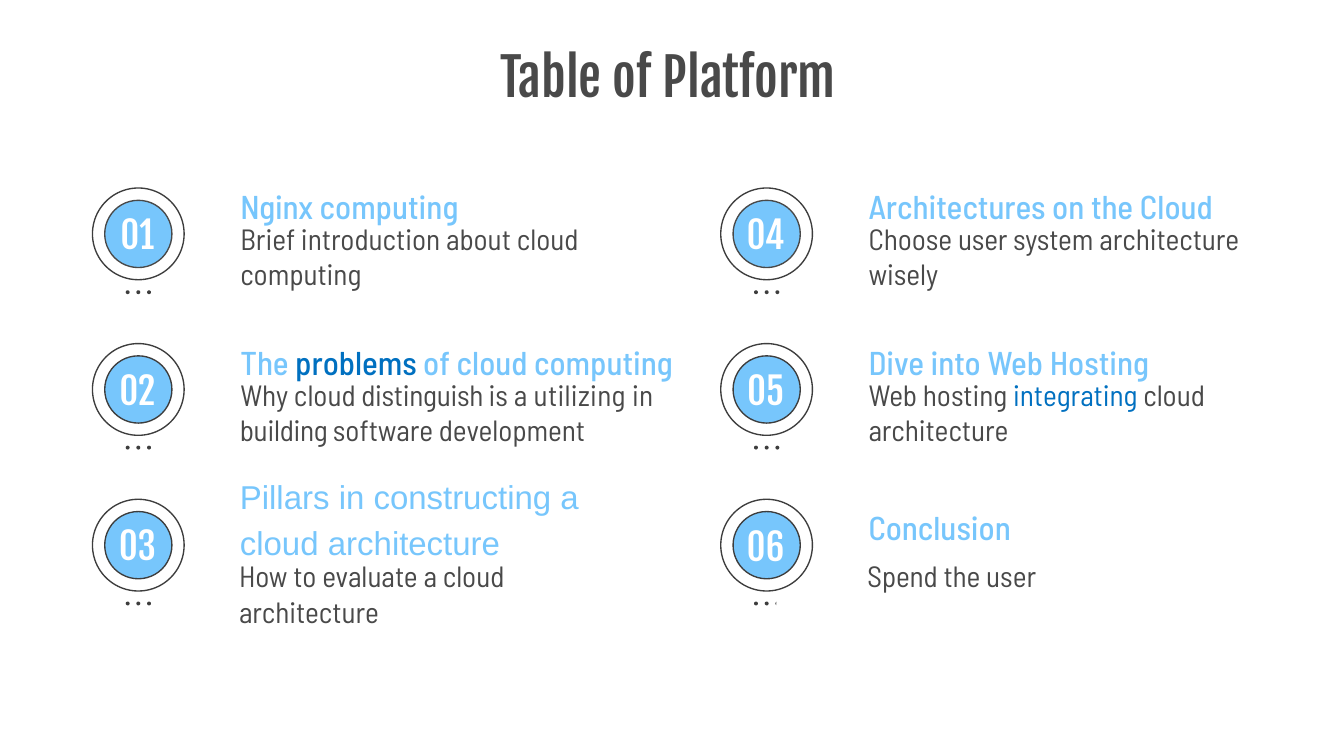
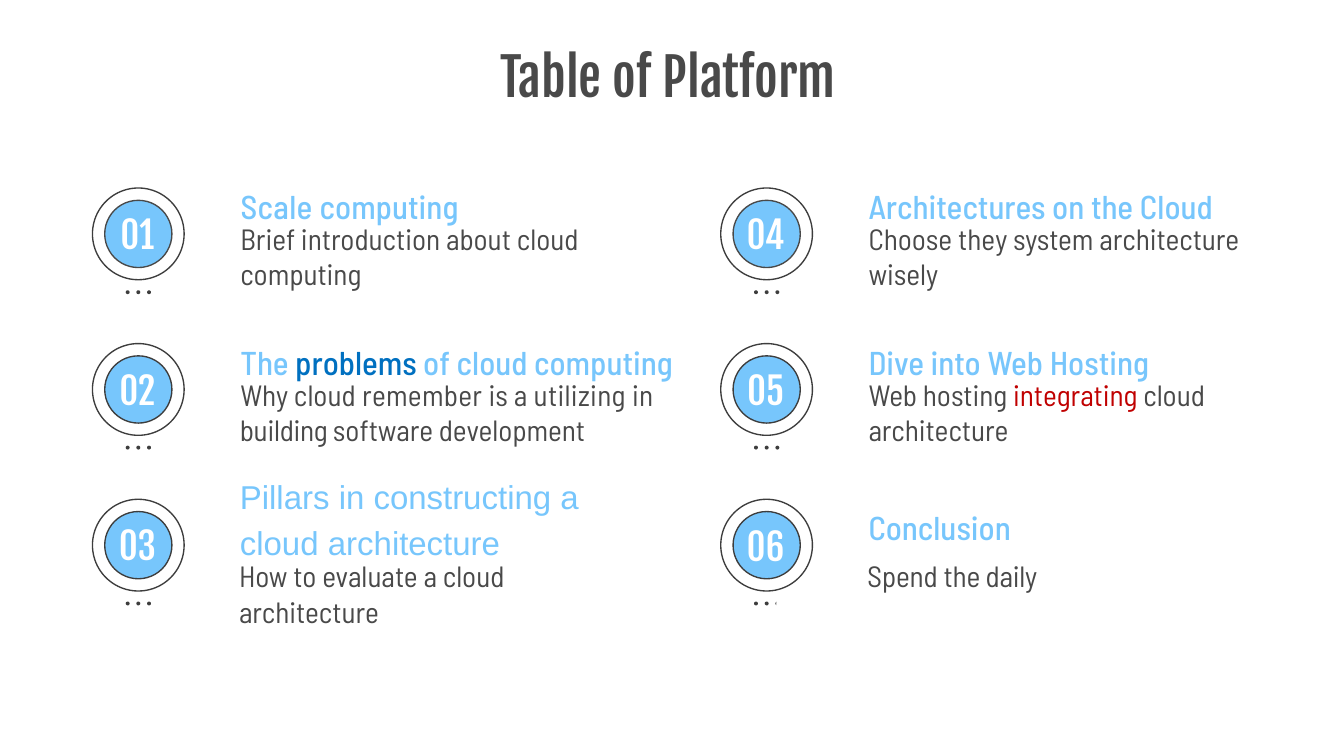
Nginx: Nginx -> Scale
Choose user: user -> they
distinguish: distinguish -> remember
integrating colour: blue -> red
the user: user -> daily
